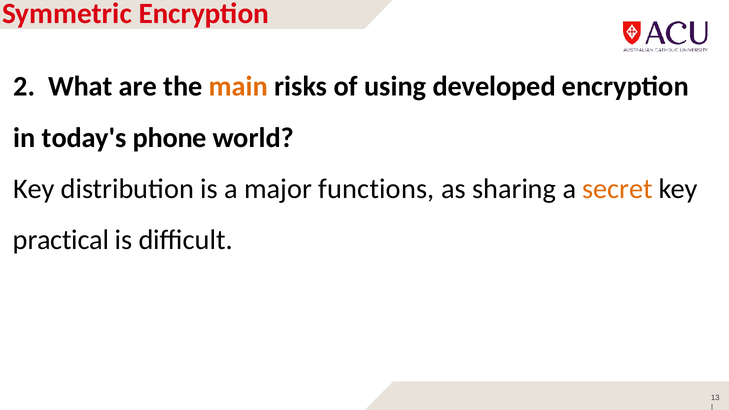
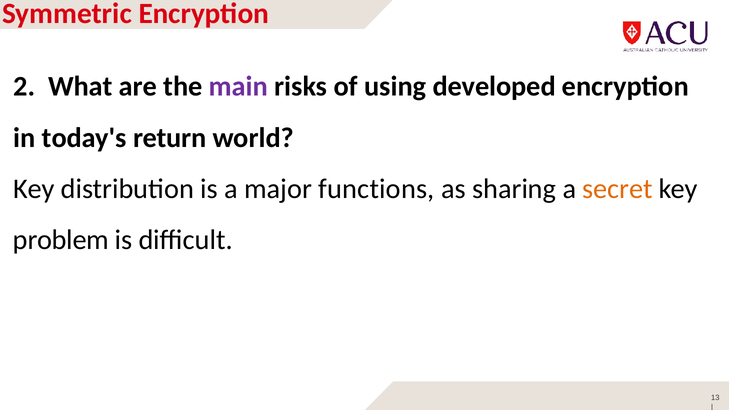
main colour: orange -> purple
phone: phone -> return
practical: practical -> problem
